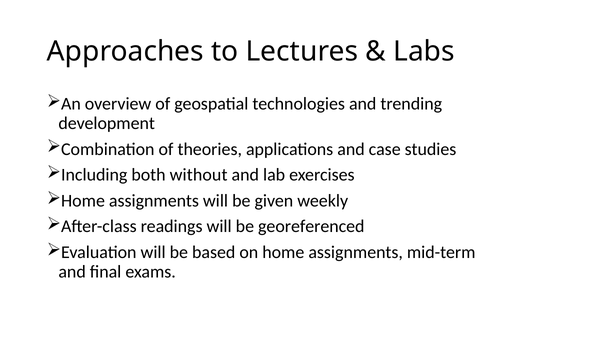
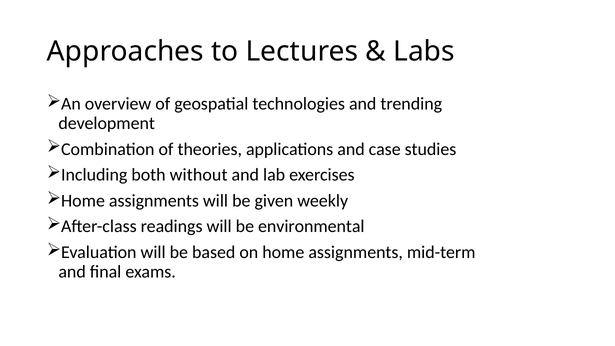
georeferenced: georeferenced -> environmental
